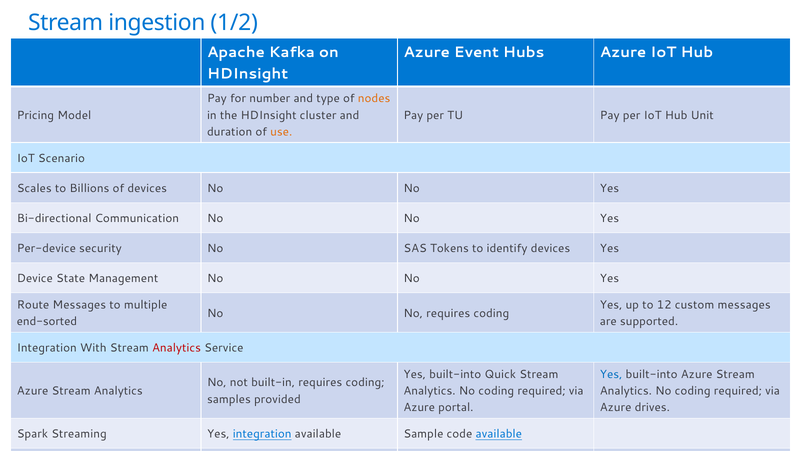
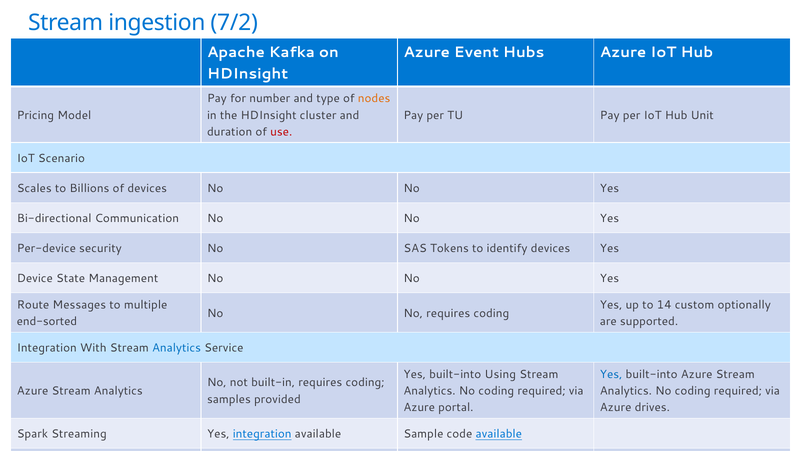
1/2: 1/2 -> 7/2
use colour: orange -> red
12: 12 -> 14
custom messages: messages -> optionally
Analytics at (176, 348) colour: red -> blue
Quick: Quick -> Using
